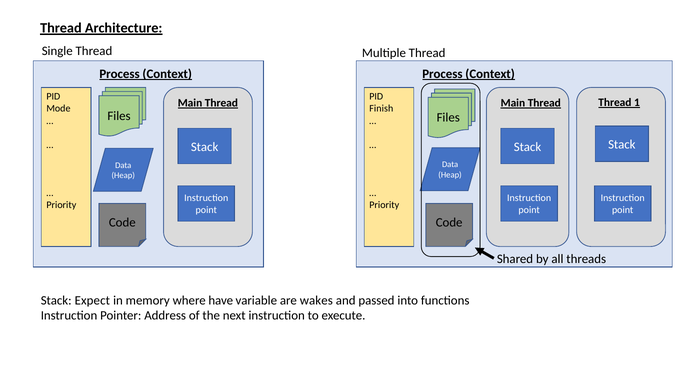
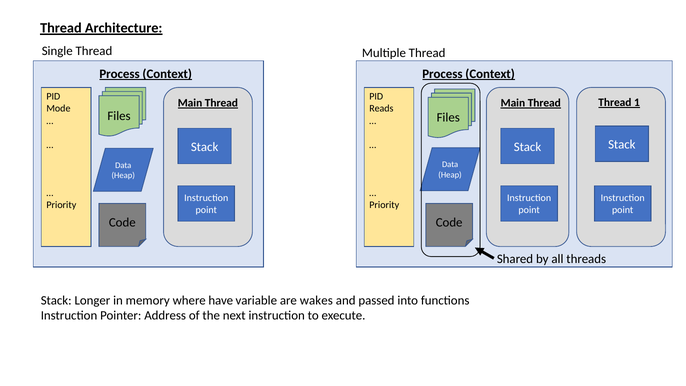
Finish: Finish -> Reads
Expect: Expect -> Longer
